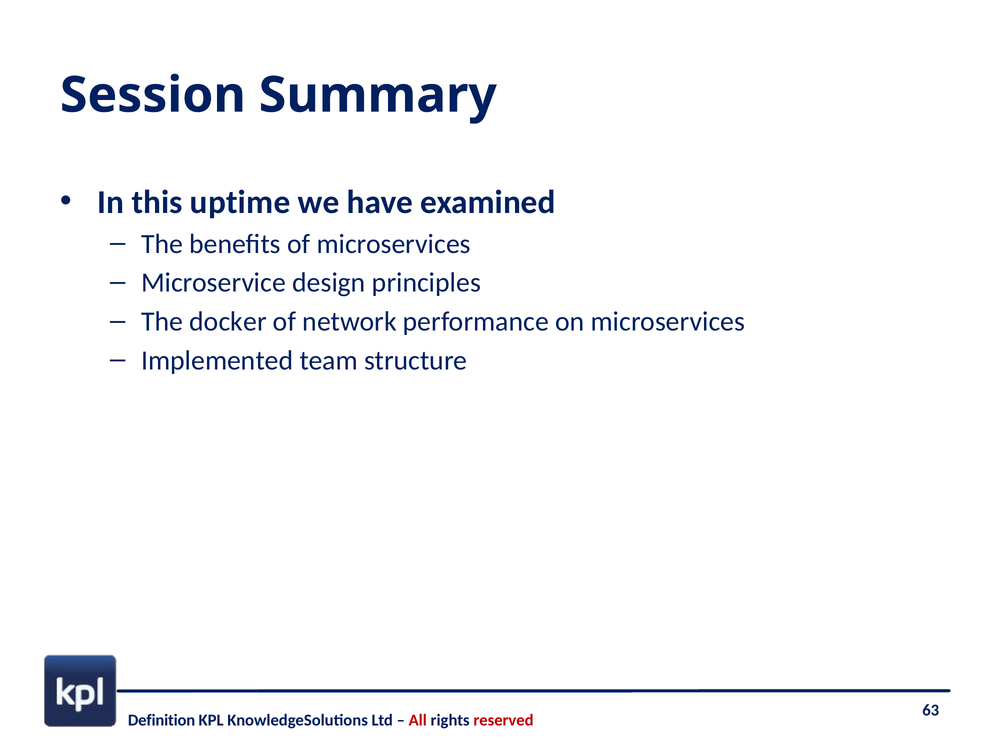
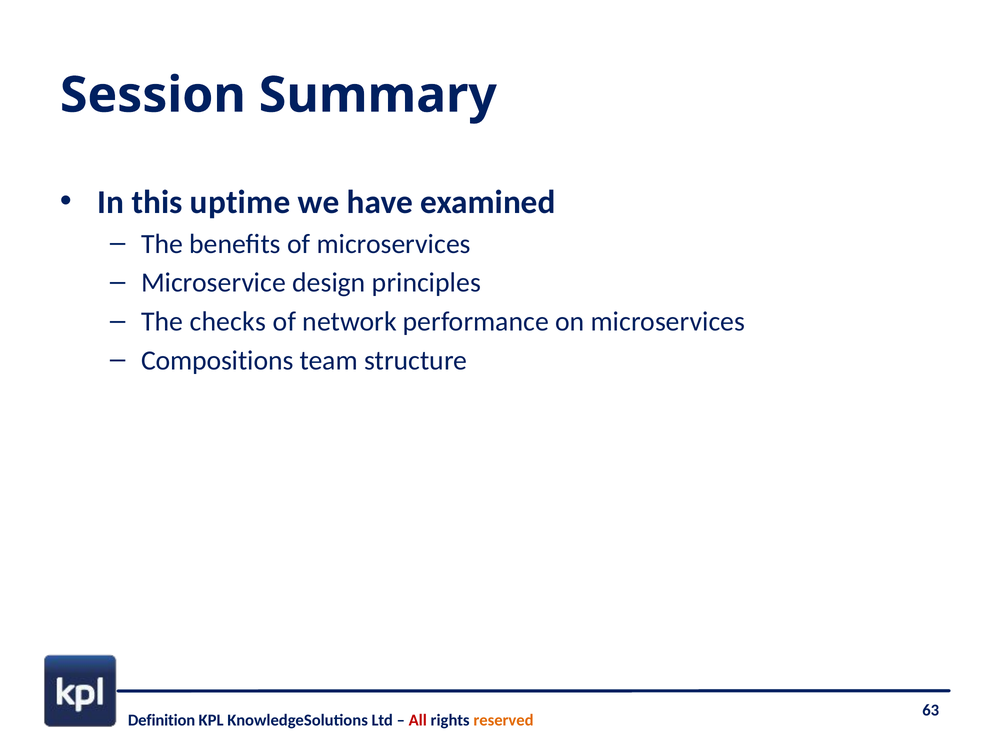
docker: docker -> checks
Implemented: Implemented -> Compositions
reserved colour: red -> orange
